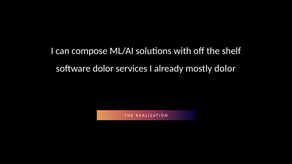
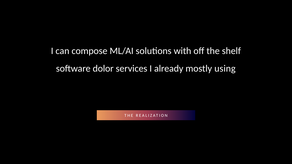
mostly dolor: dolor -> using
